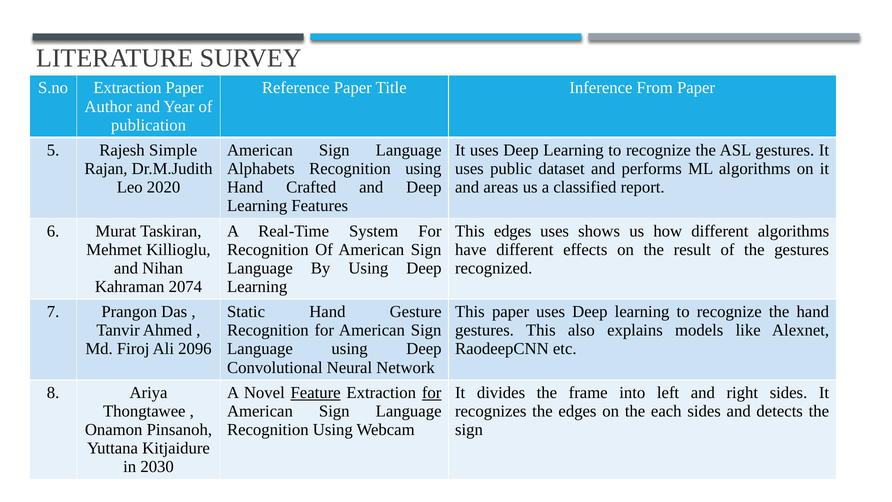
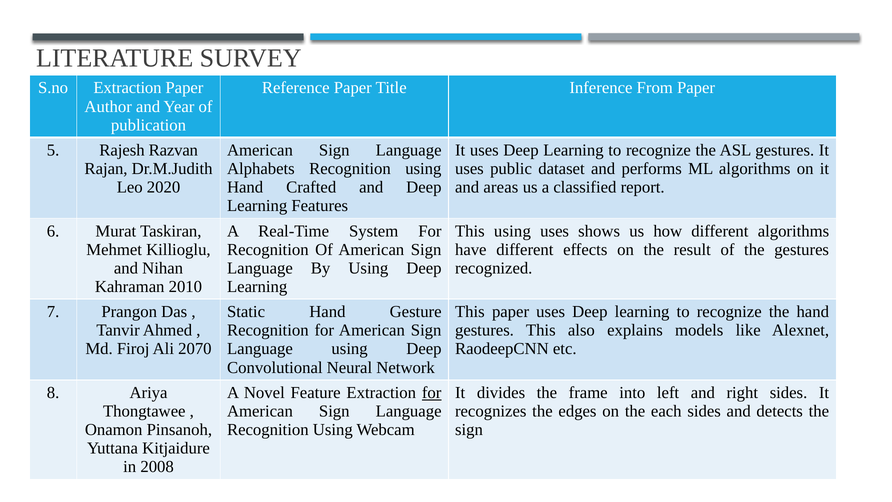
Simple: Simple -> Razvan
This edges: edges -> using
2074: 2074 -> 2010
2096: 2096 -> 2070
Feature underline: present -> none
2030: 2030 -> 2008
